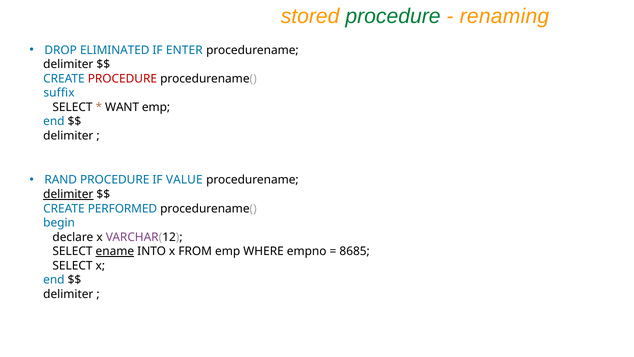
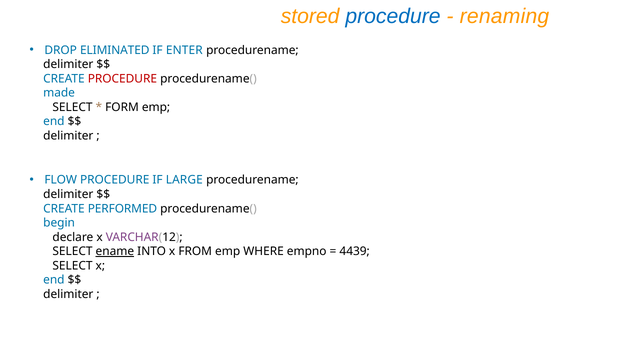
procedure at (393, 17) colour: green -> blue
suffix: suffix -> made
WANT: WANT -> FORM
RAND: RAND -> FLOW
VALUE: VALUE -> LARGE
delimiter at (68, 194) underline: present -> none
8685: 8685 -> 4439
